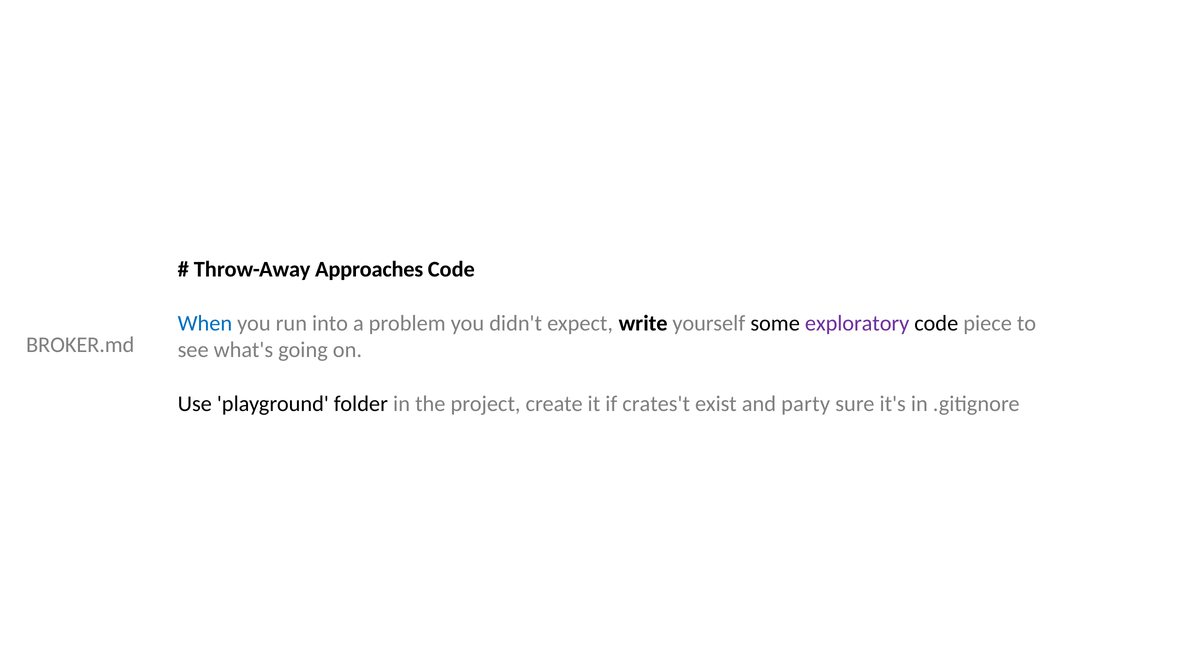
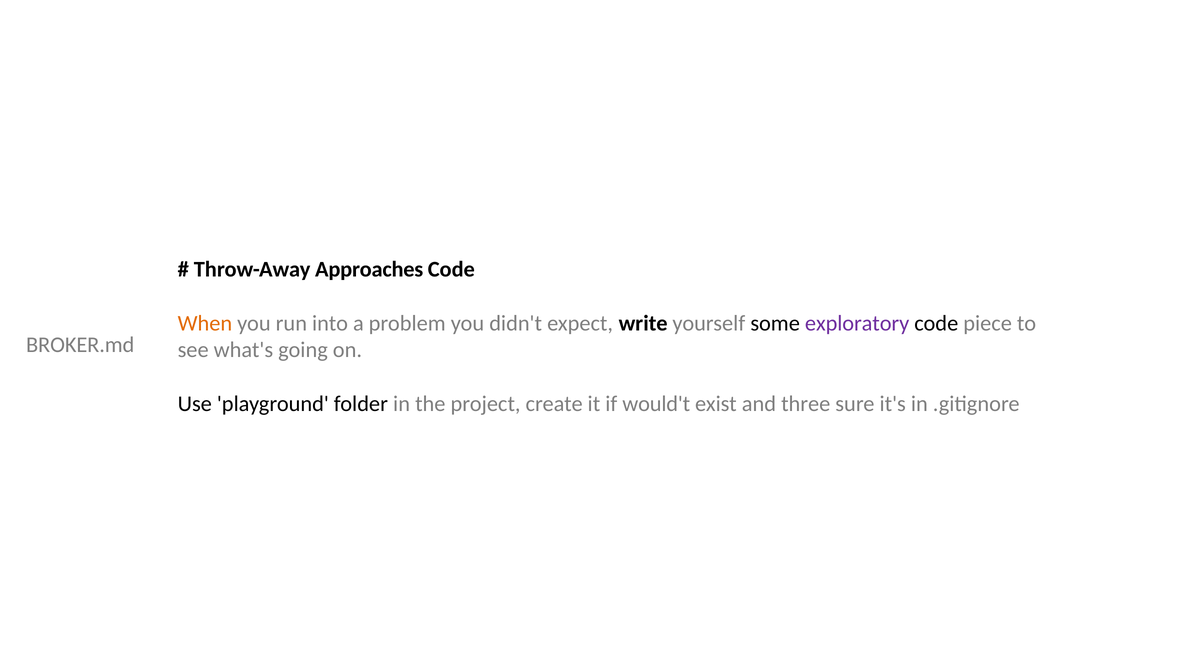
When colour: blue -> orange
crates't: crates't -> would't
party: party -> three
